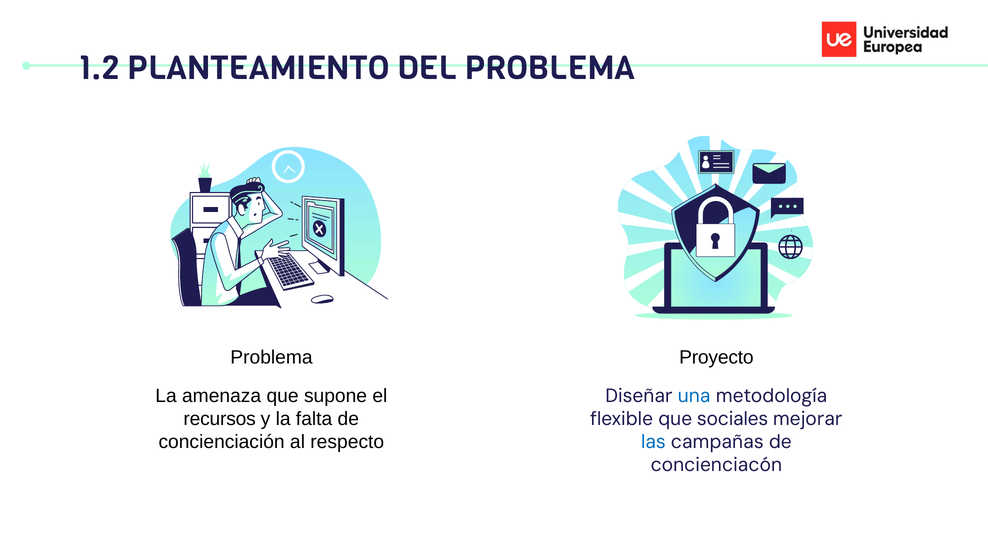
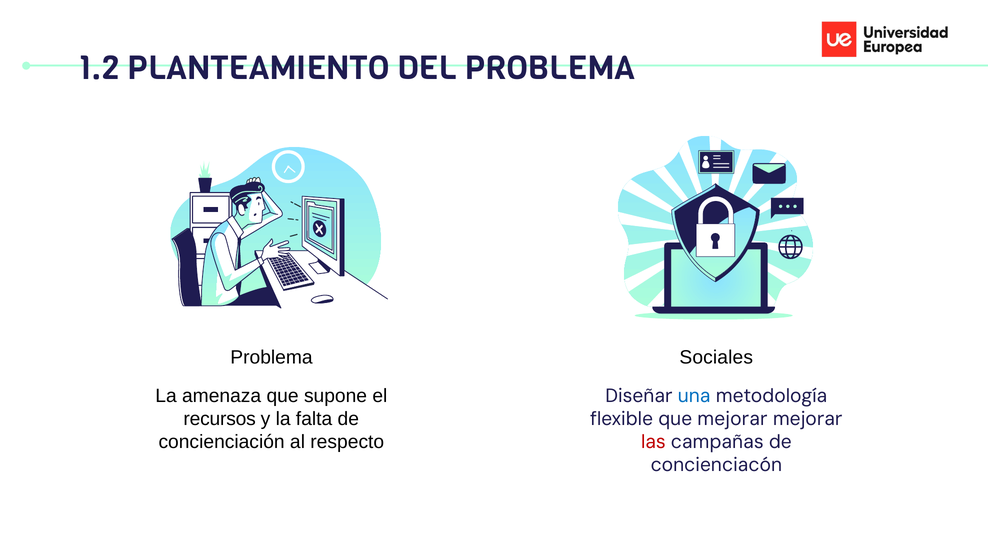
Proyecto: Proyecto -> Sociales
que sociales: sociales -> mejorar
las colour: blue -> red
